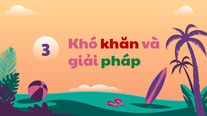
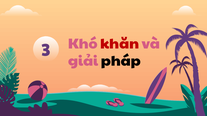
pháp colour: green -> black
